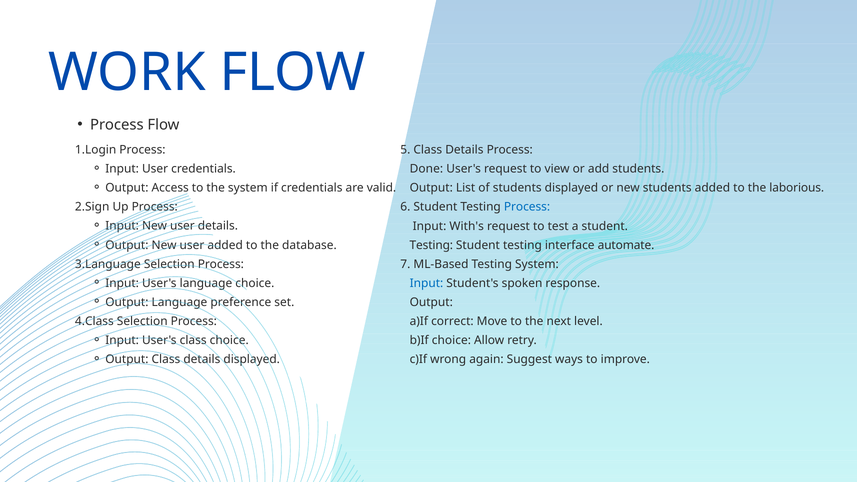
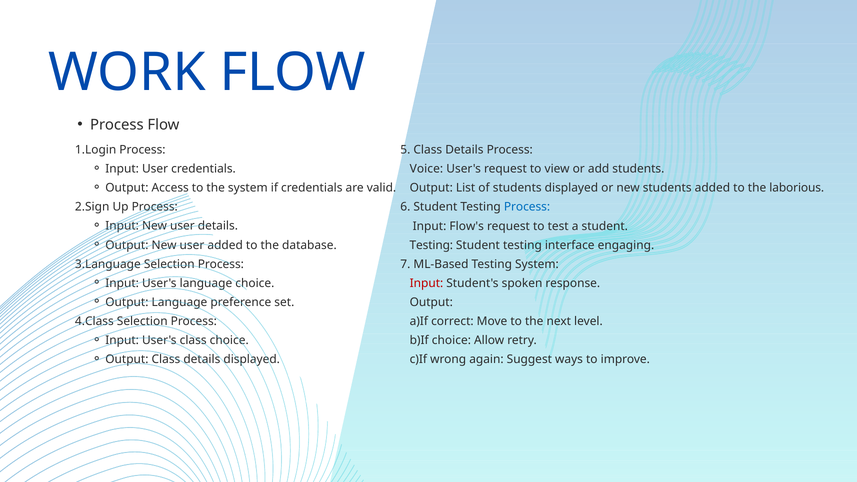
Done: Done -> Voice
With's: With's -> Flow's
automate: automate -> engaging
Input at (426, 283) colour: blue -> red
